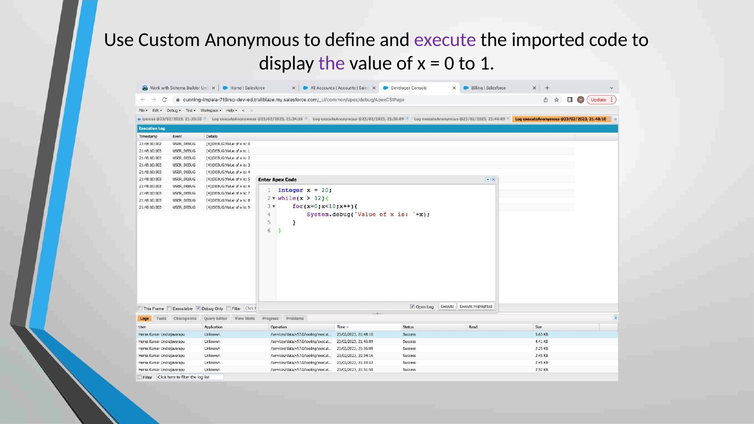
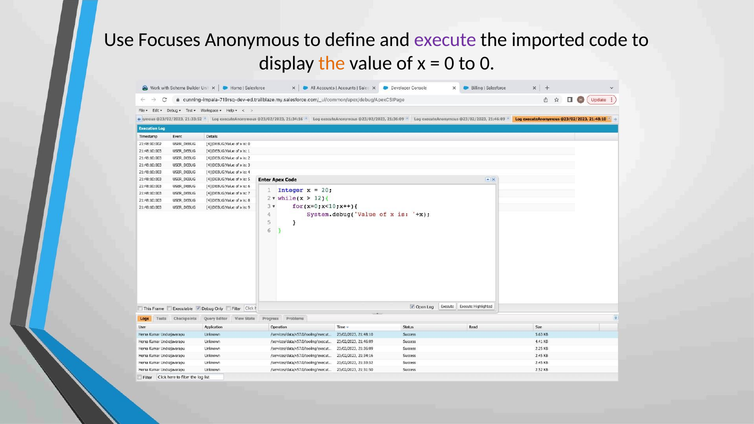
Custom: Custom -> Focuses
the at (332, 63) colour: purple -> orange
to 1: 1 -> 0
